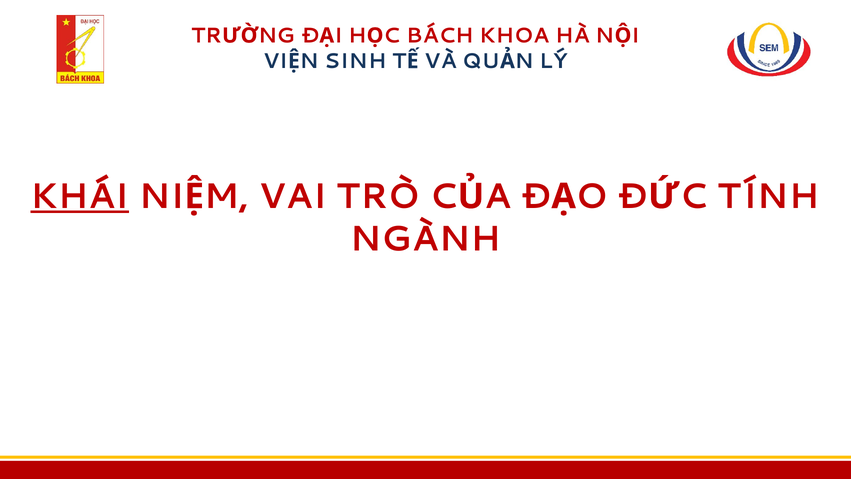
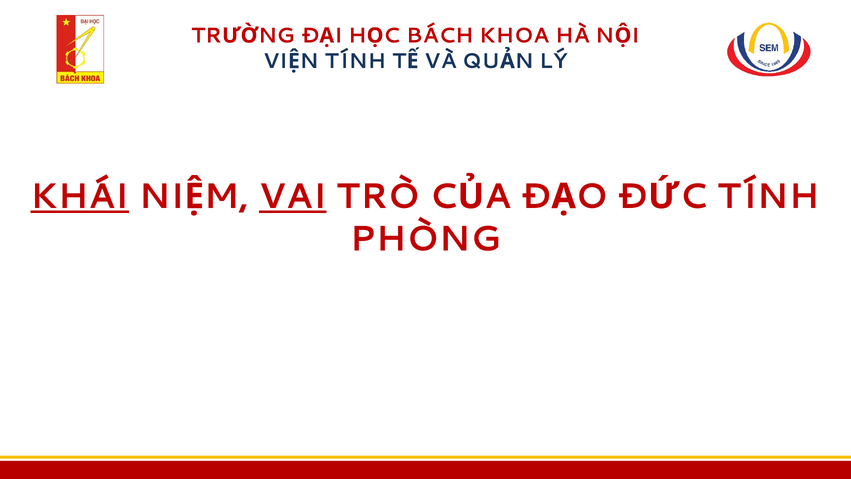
SINH at (355, 61): SINH -> TÍNH
VAI underline: none -> present
NGÀNH: NGÀNH -> PHÒNG
